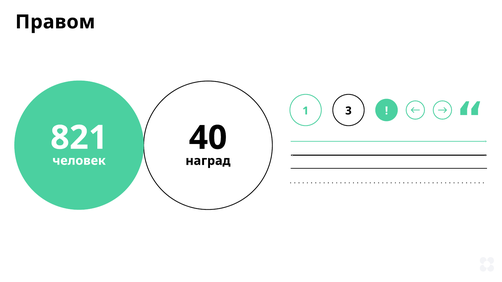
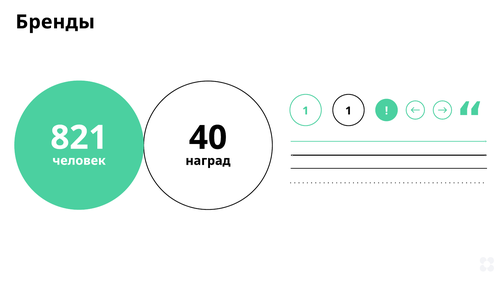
Правом: Правом -> Бренды
1 3: 3 -> 1
